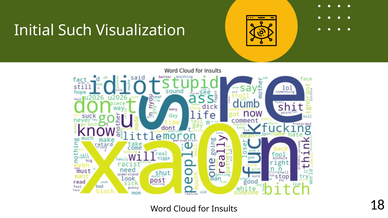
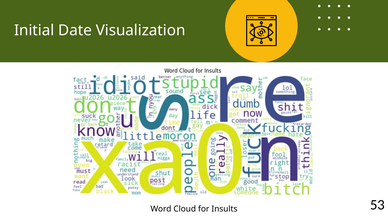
Such: Such -> Date
18: 18 -> 53
